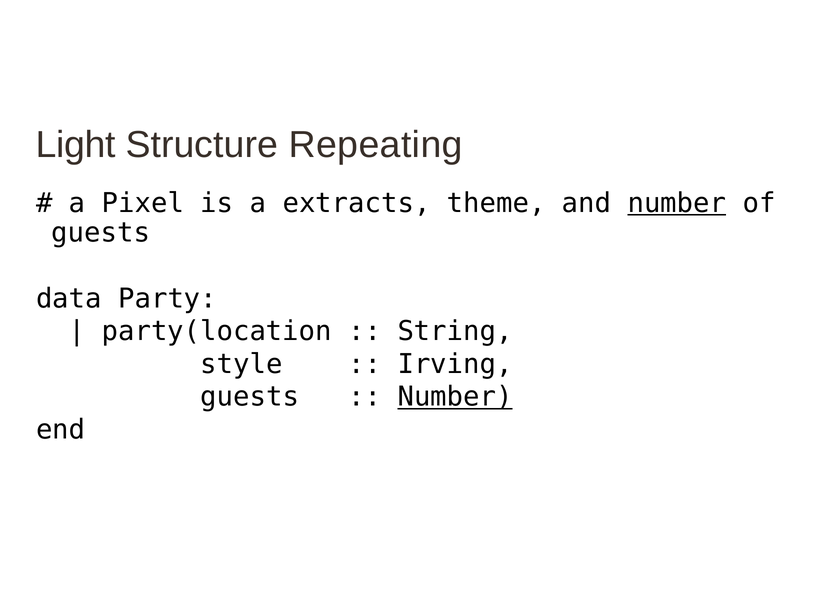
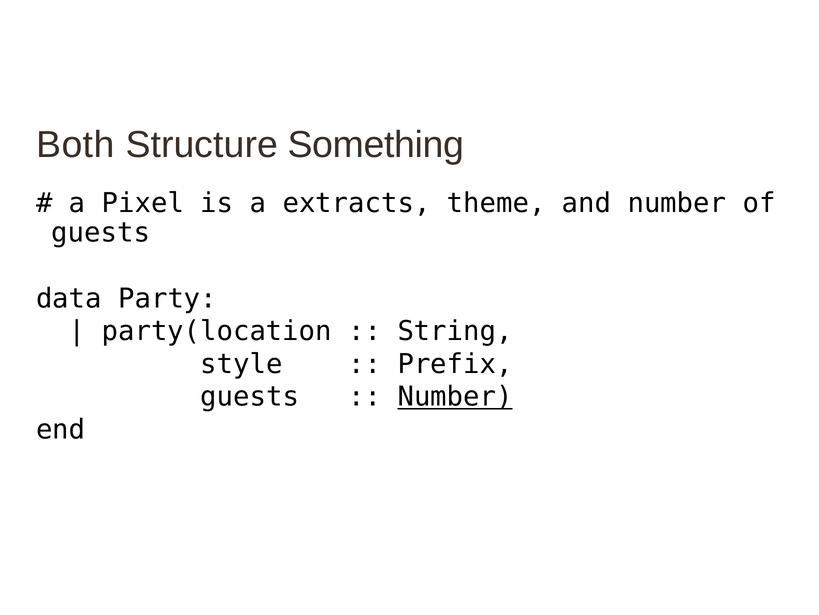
Light: Light -> Both
Repeating: Repeating -> Something
number at (677, 203) underline: present -> none
Irving: Irving -> Prefix
